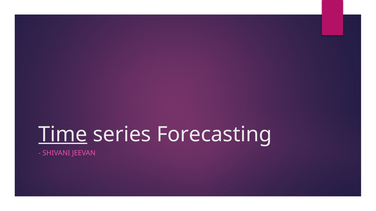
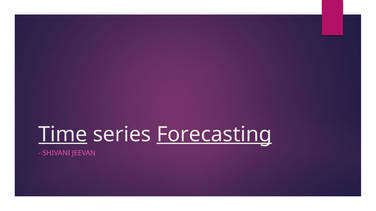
Forecasting underline: none -> present
